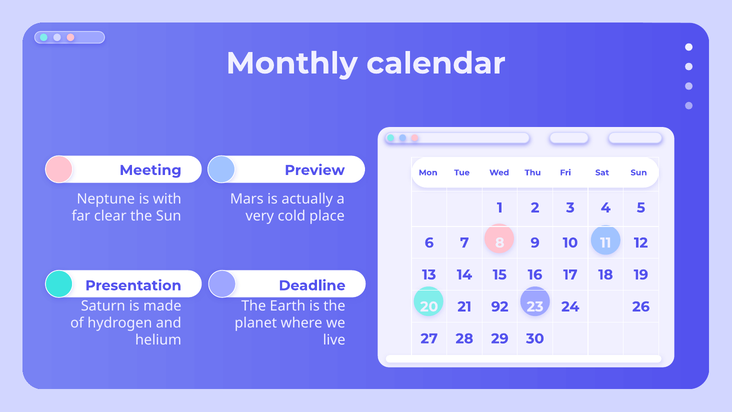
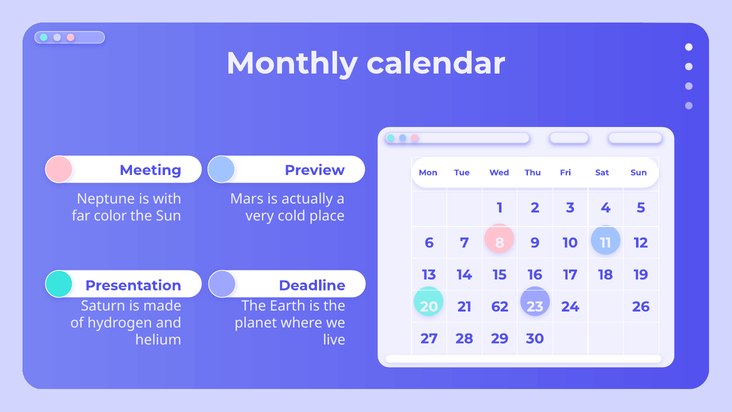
clear: clear -> color
92: 92 -> 62
